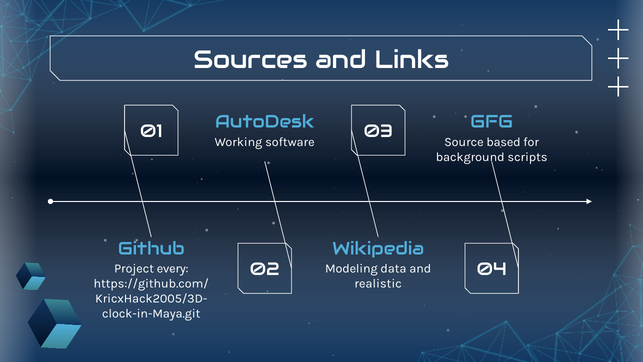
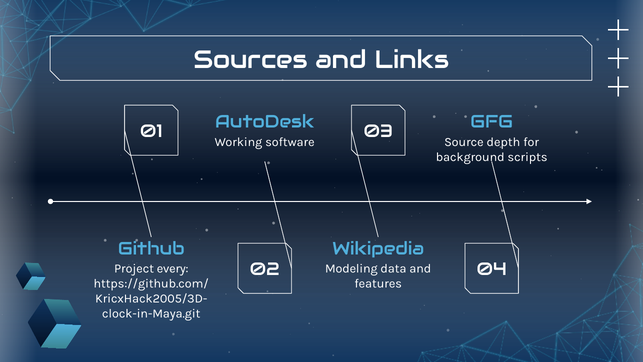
based: based -> depth
realistic: realistic -> features
